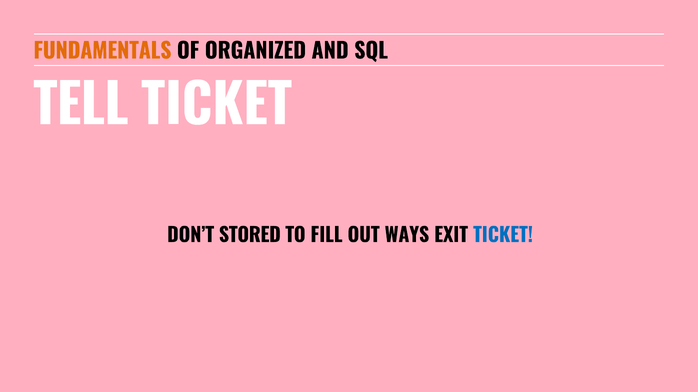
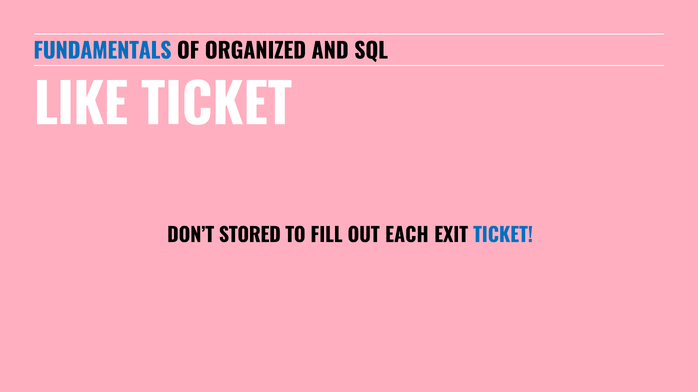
FUNDAMENTALS colour: orange -> blue
TELL: TELL -> LIKE
WAYS: WAYS -> EACH
